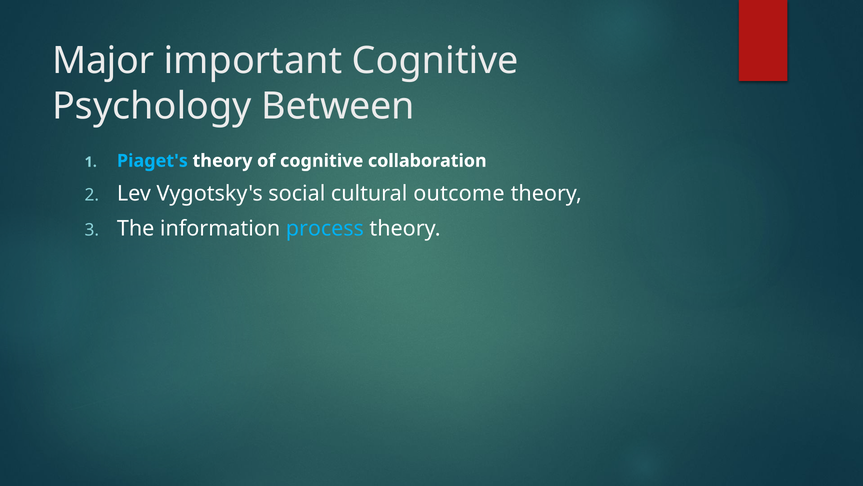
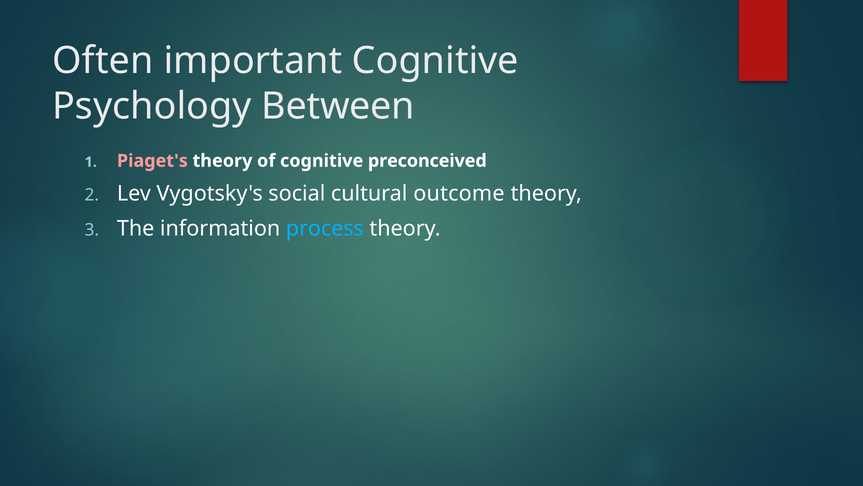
Major: Major -> Often
Piaget's colour: light blue -> pink
collaboration: collaboration -> preconceived
